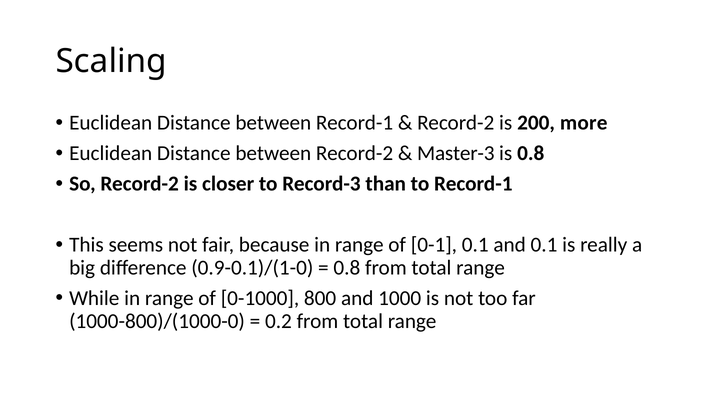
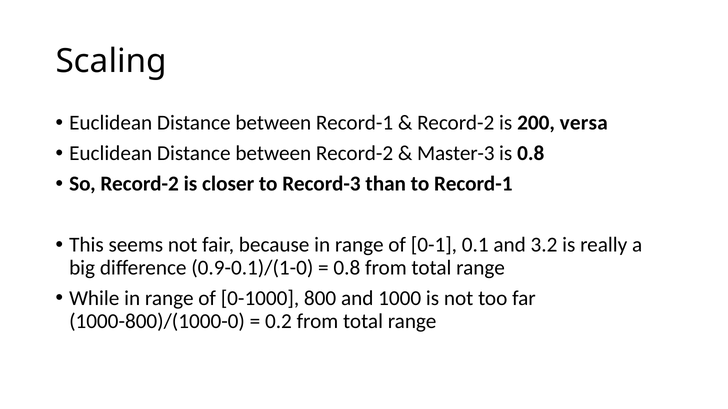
more: more -> versa
and 0.1: 0.1 -> 3.2
